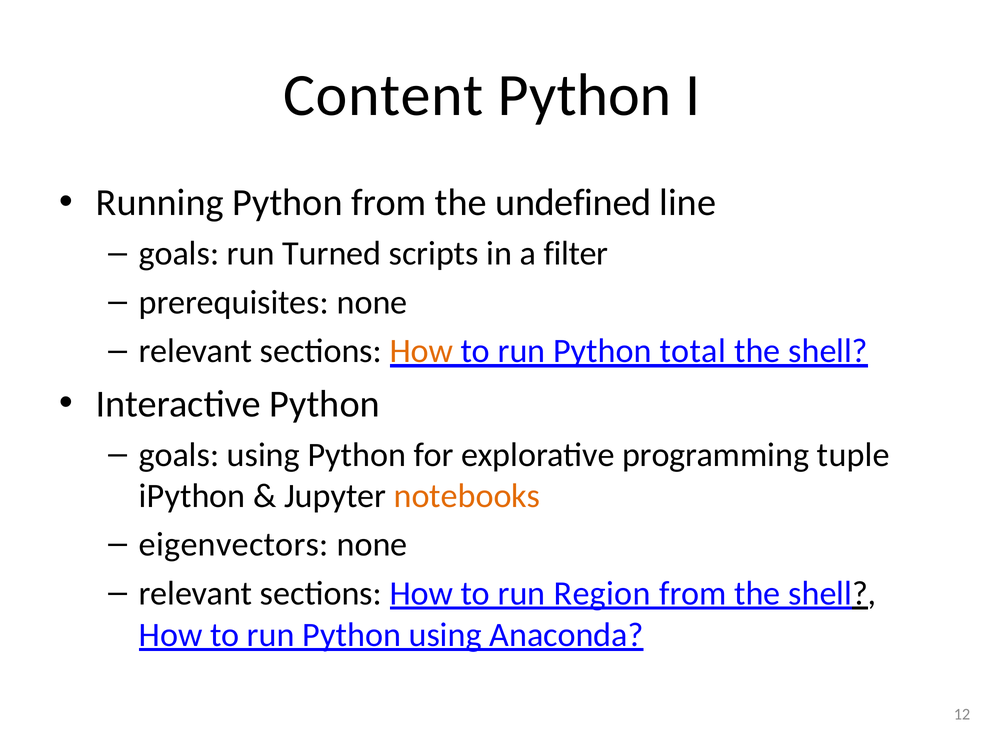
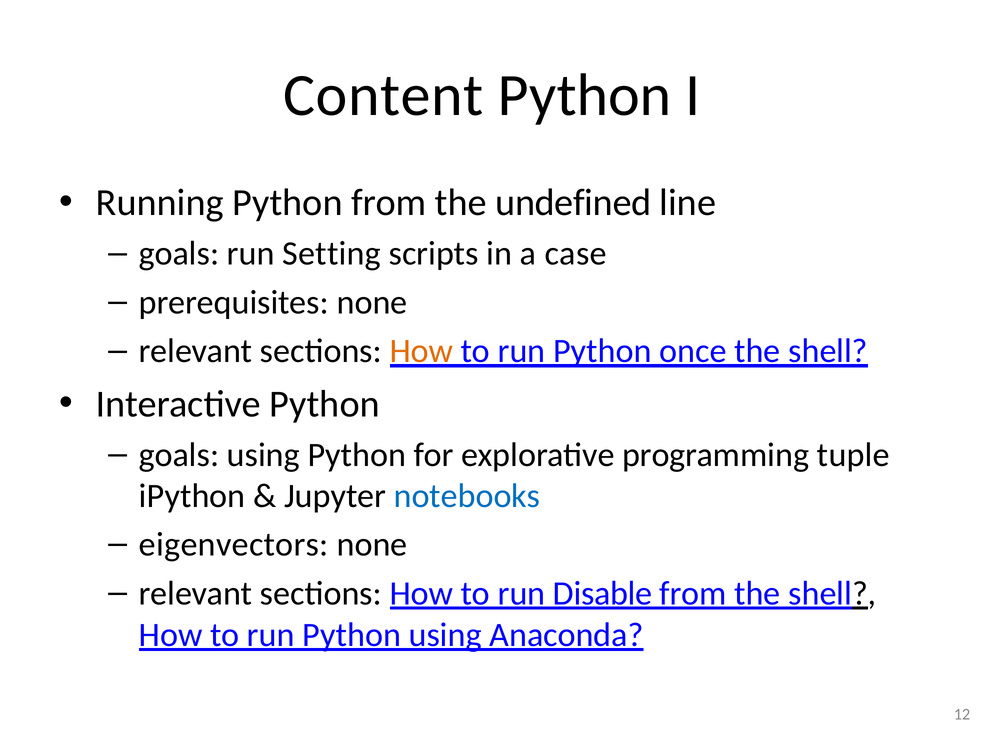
Turned: Turned -> Setting
filter: filter -> case
total: total -> once
notebooks colour: orange -> blue
Region: Region -> Disable
